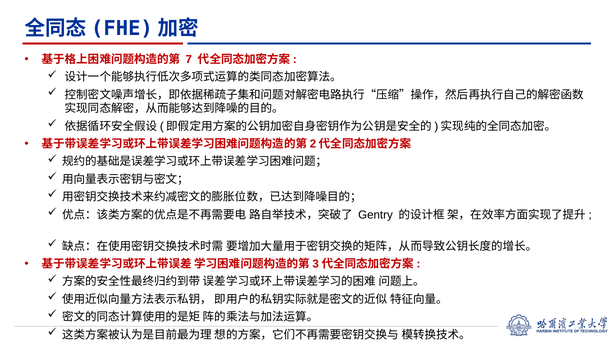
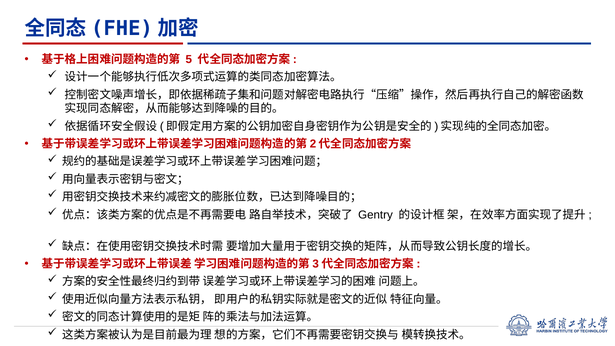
7: 7 -> 5
